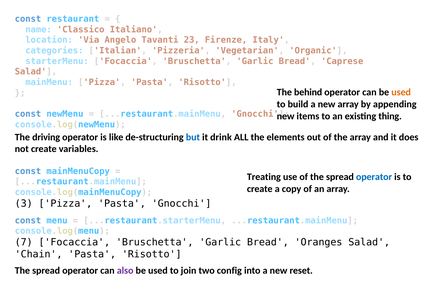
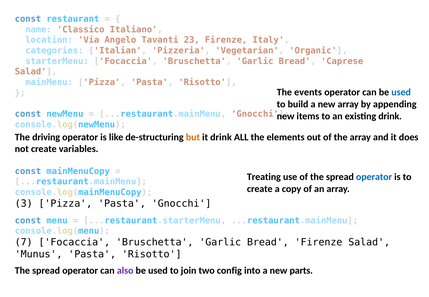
behind: behind -> events
used at (401, 92) colour: orange -> blue
existing thing: thing -> drink
but colour: blue -> orange
Bread Oranges: Oranges -> Firenze
Chain: Chain -> Munus
reset: reset -> parts
